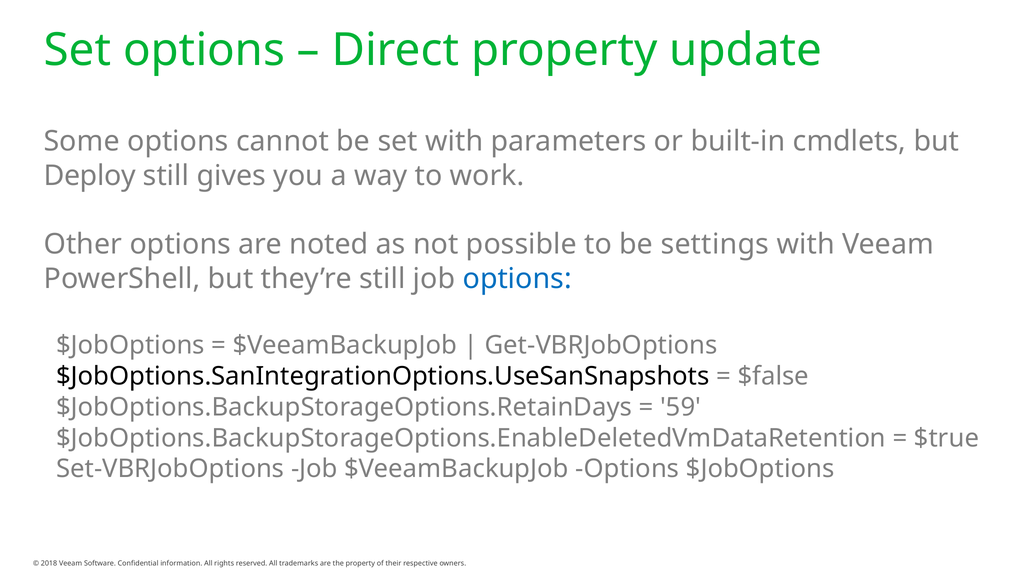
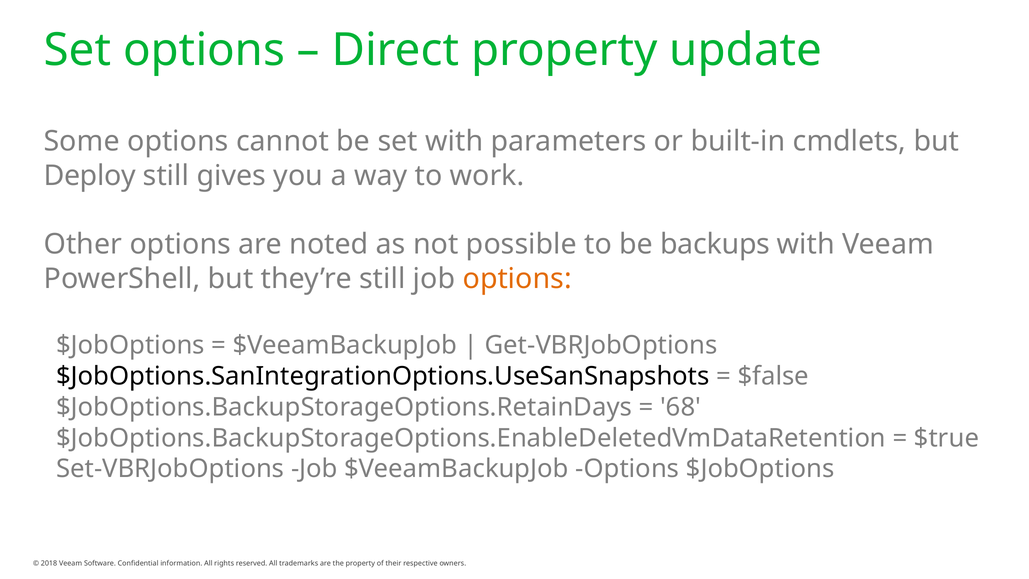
settings: settings -> backups
options at (517, 279) colour: blue -> orange
59: 59 -> 68
